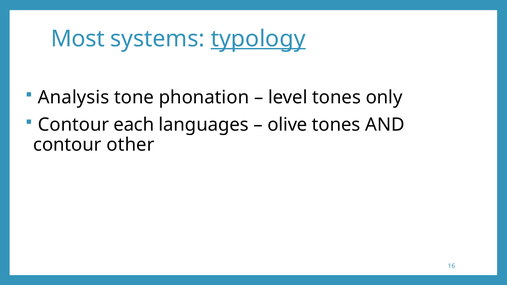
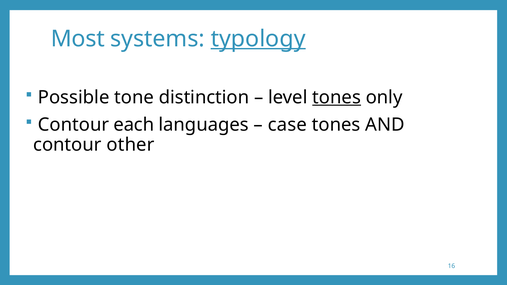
Analysis: Analysis -> Possible
phonation: phonation -> distinction
tones at (337, 97) underline: none -> present
olive: olive -> case
